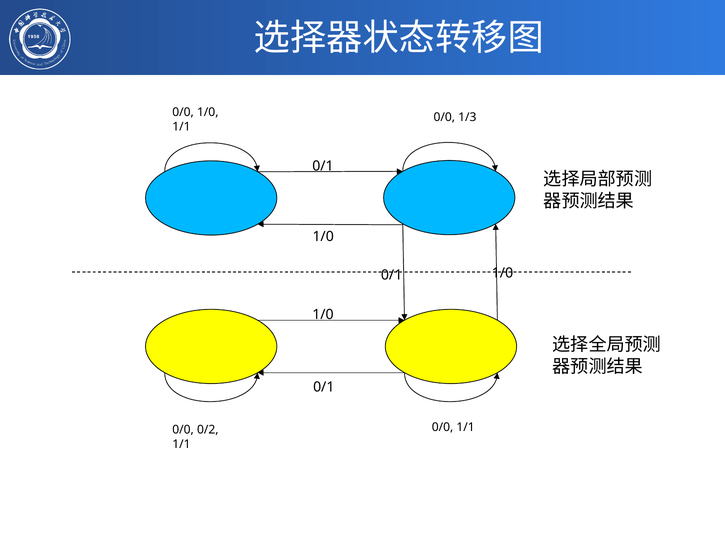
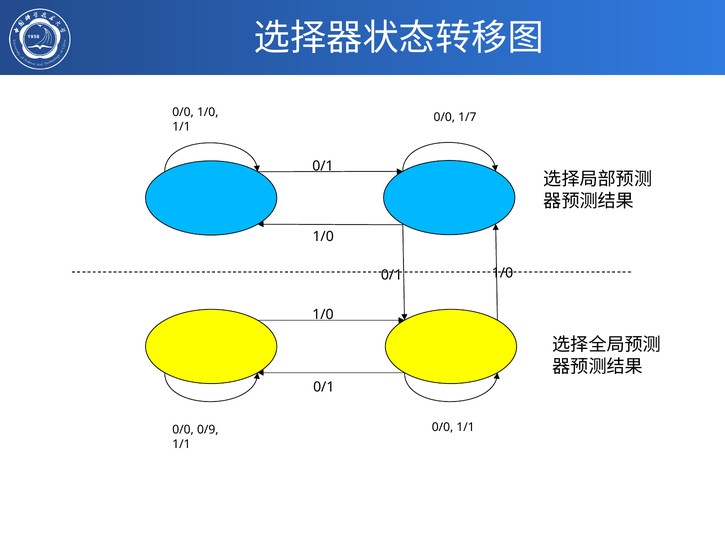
1/3: 1/3 -> 1/7
0/2: 0/2 -> 0/9
